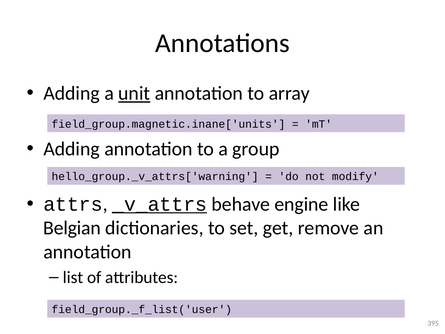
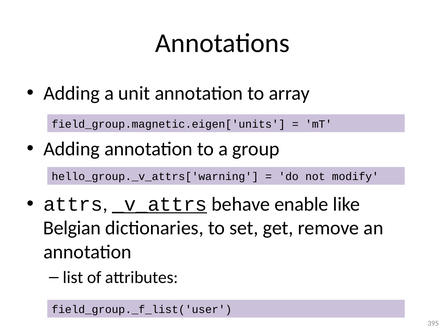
unit underline: present -> none
field_group.magnetic.inane['units: field_group.magnetic.inane['units -> field_group.magnetic.eigen['units
engine: engine -> enable
